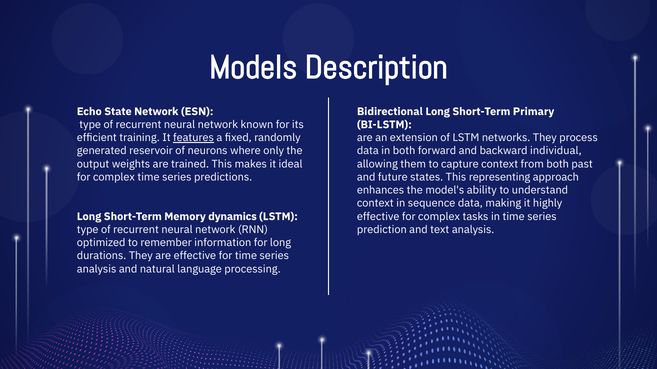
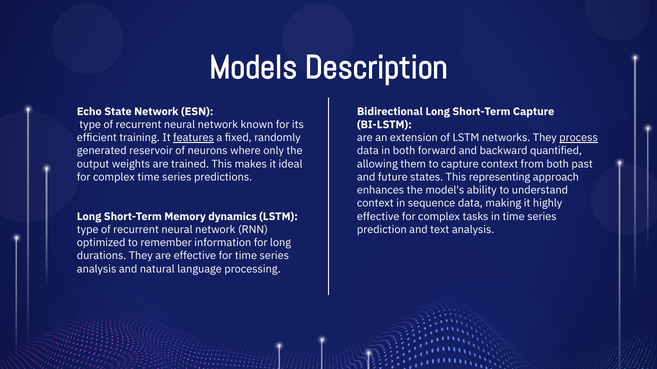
Short-Term Primary: Primary -> Capture
process underline: none -> present
individual: individual -> quantified
